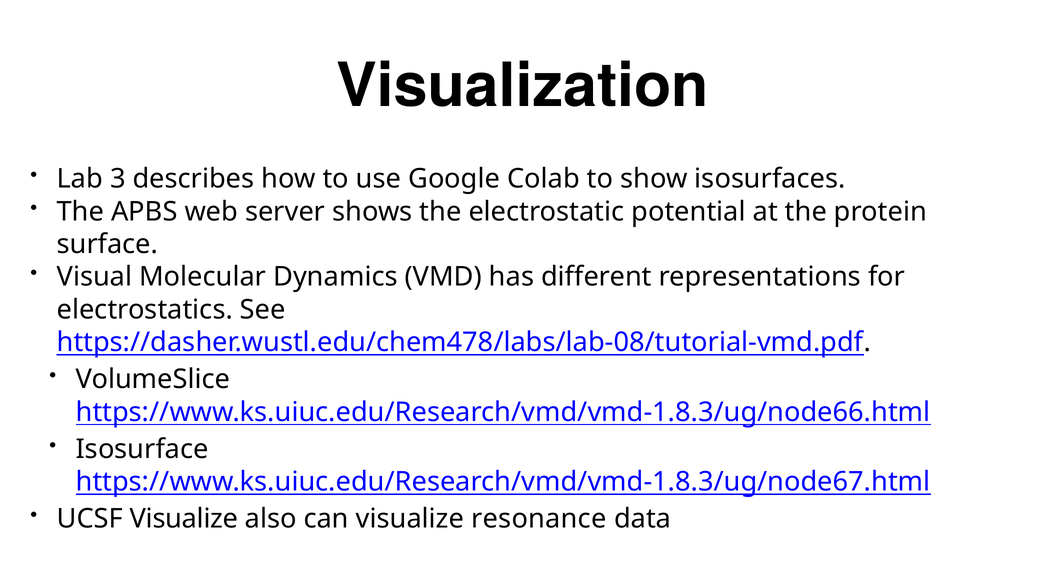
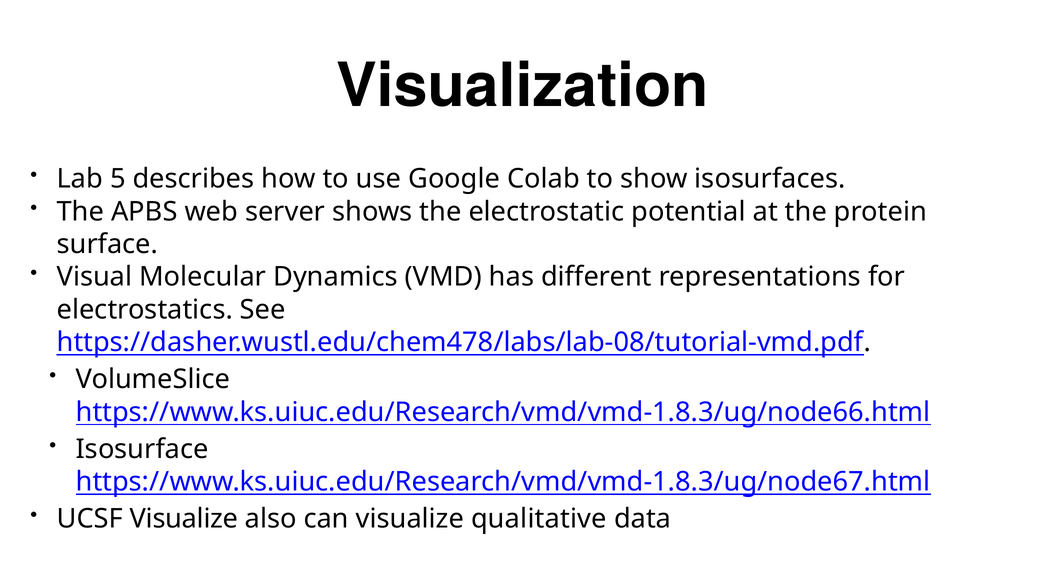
3: 3 -> 5
resonance: resonance -> qualitative
